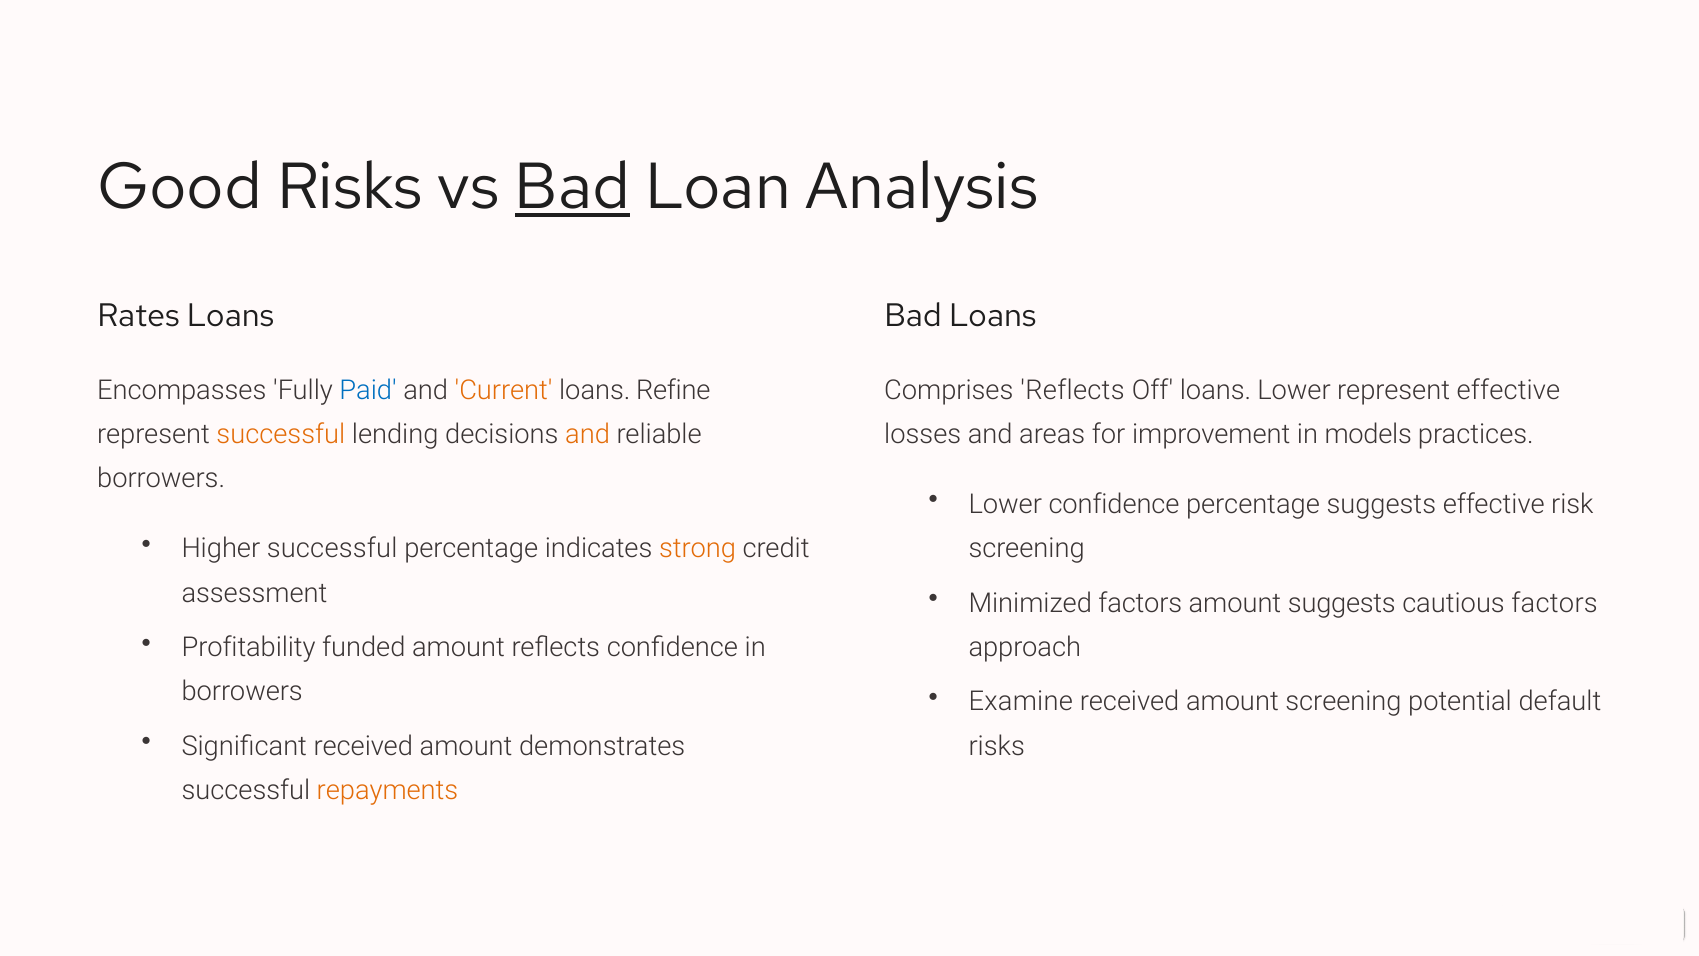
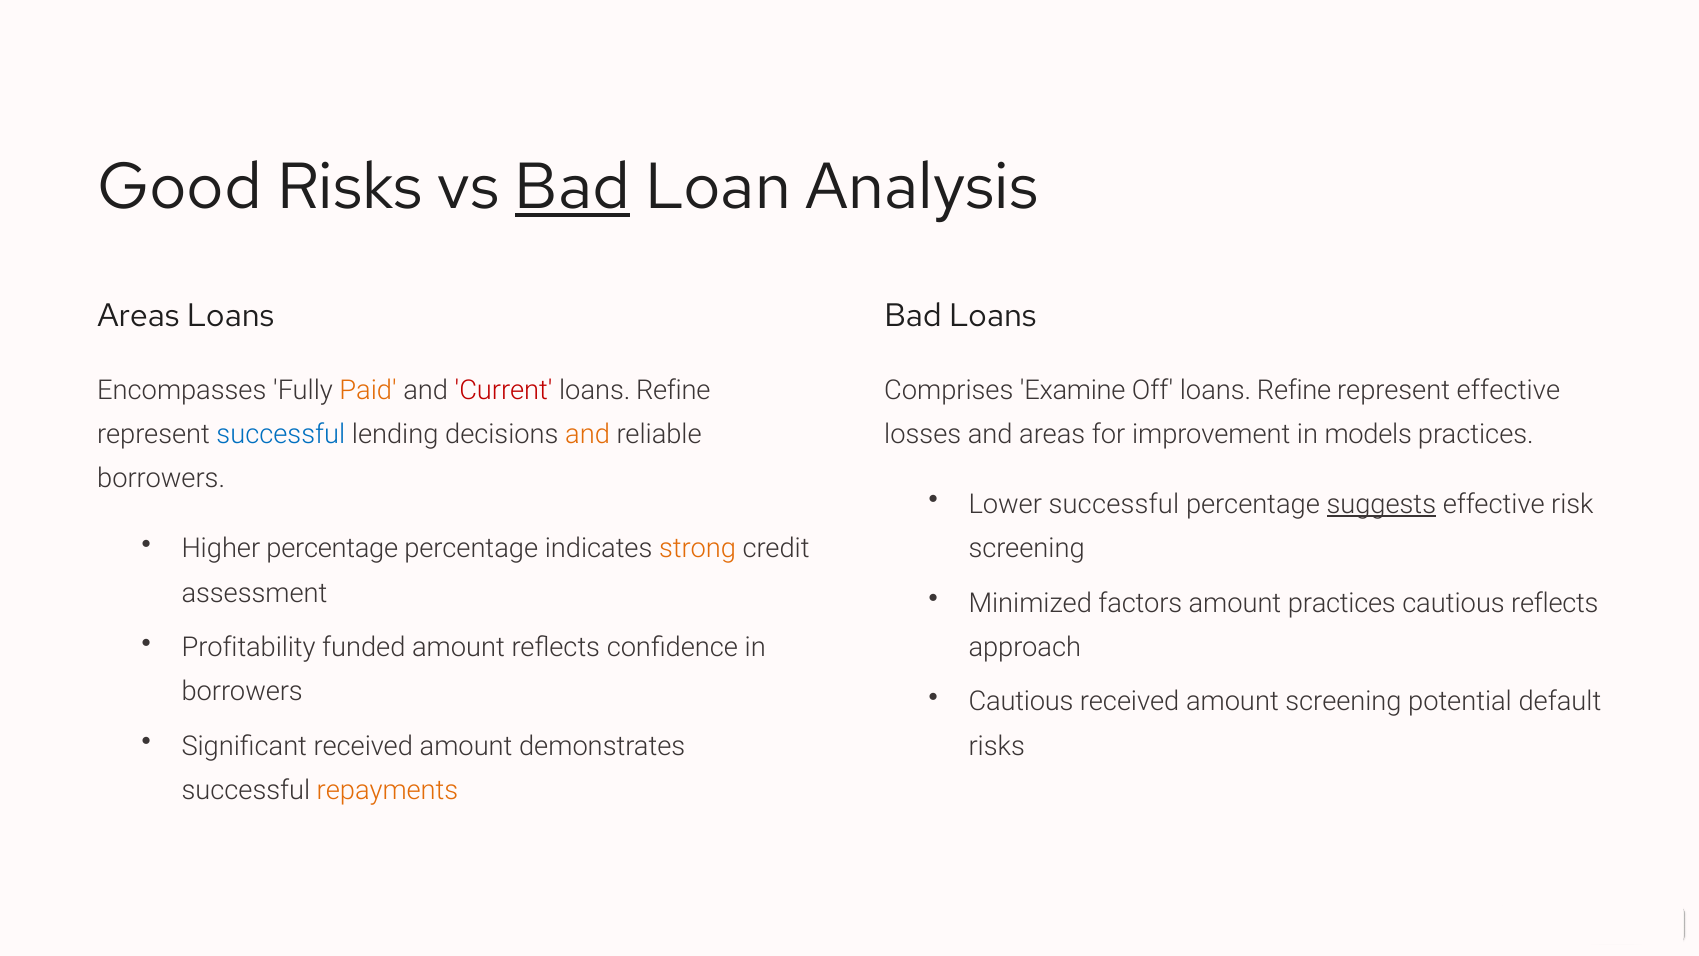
Rates at (138, 315): Rates -> Areas
Paid colour: blue -> orange
Current colour: orange -> red
Comprises Reflects: Reflects -> Examine
Off loans Lower: Lower -> Refine
successful at (281, 434) colour: orange -> blue
Lower confidence: confidence -> successful
suggests at (1381, 504) underline: none -> present
Higher successful: successful -> percentage
amount suggests: suggests -> practices
cautious factors: factors -> reflects
Examine at (1021, 702): Examine -> Cautious
